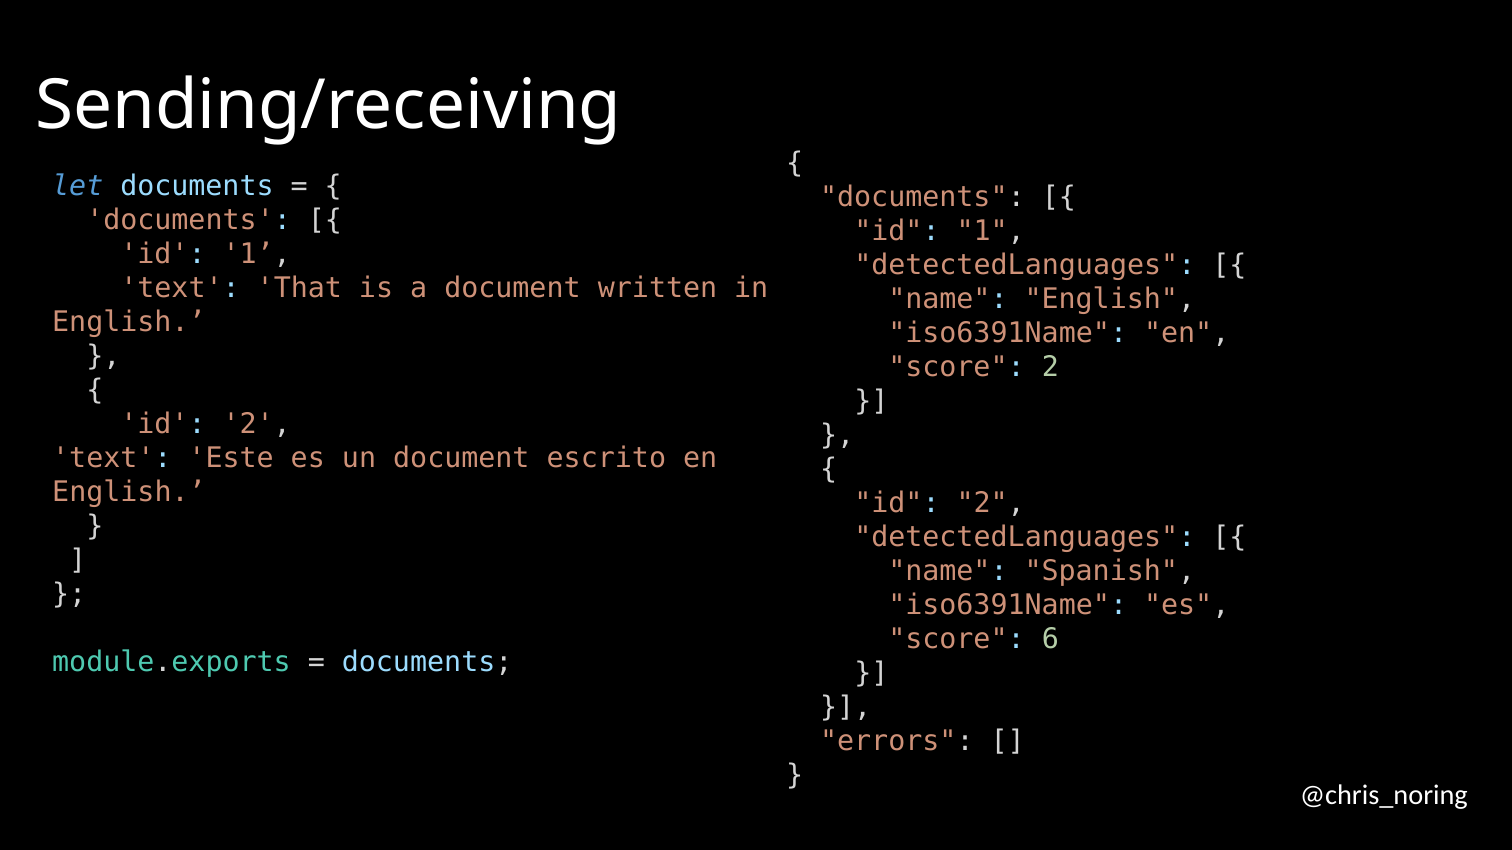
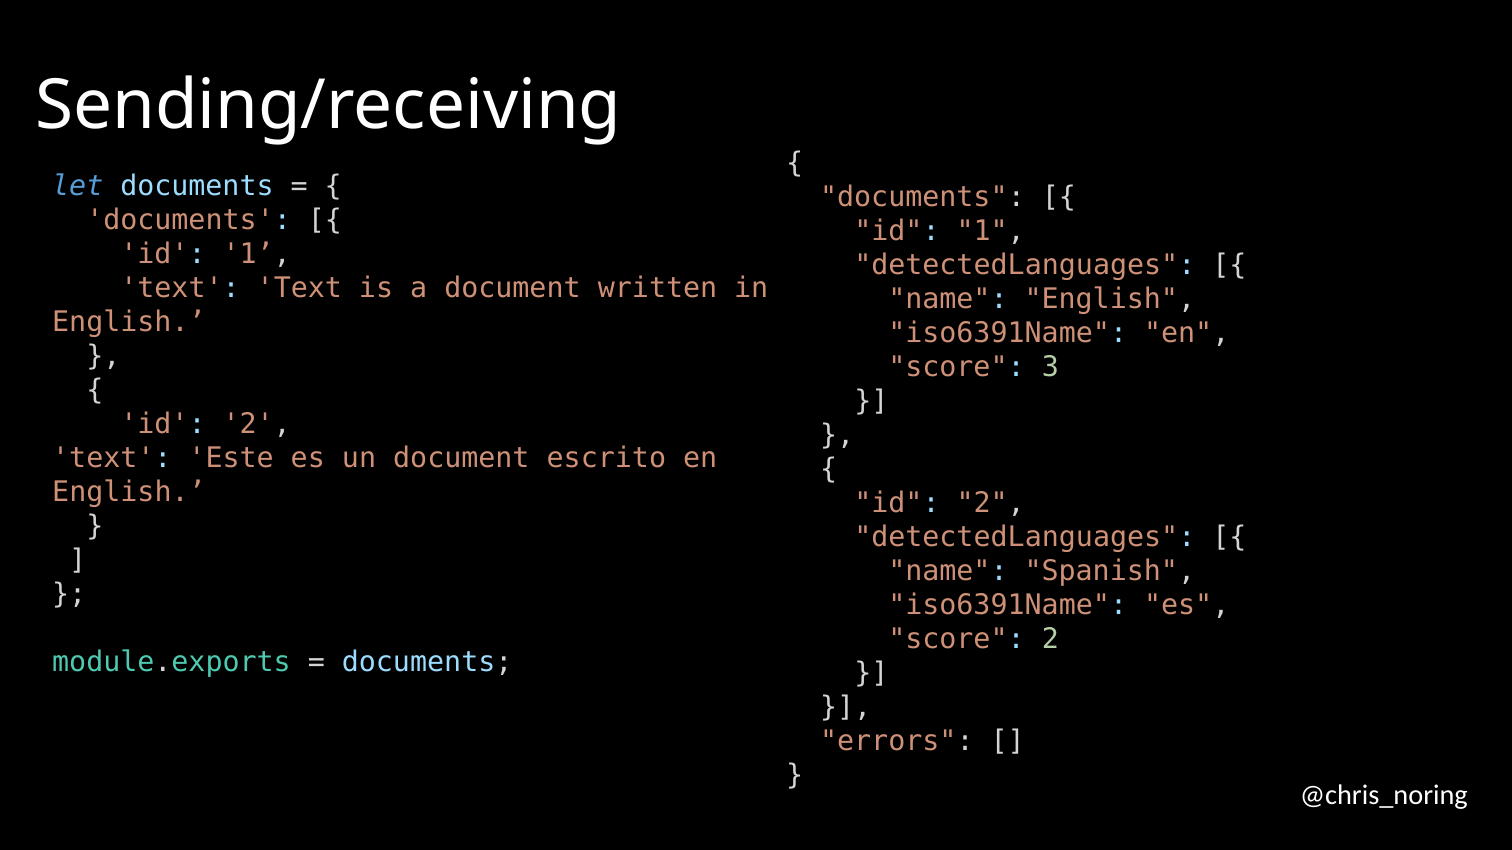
text That: That -> Text
score 2: 2 -> 3
score 6: 6 -> 2
